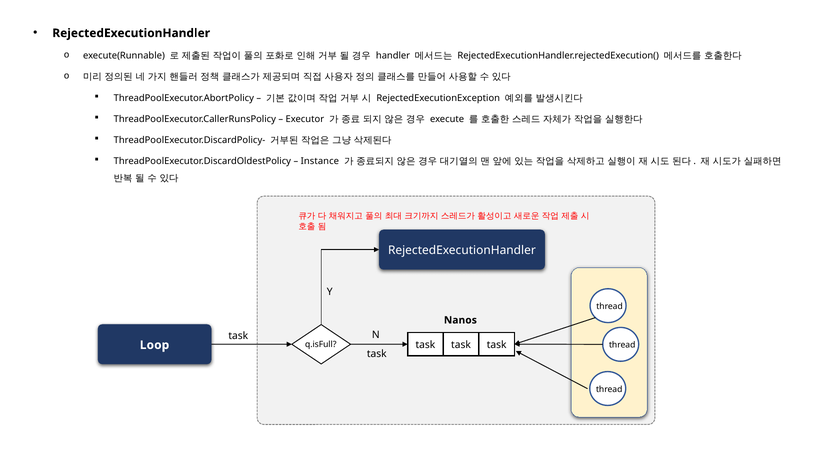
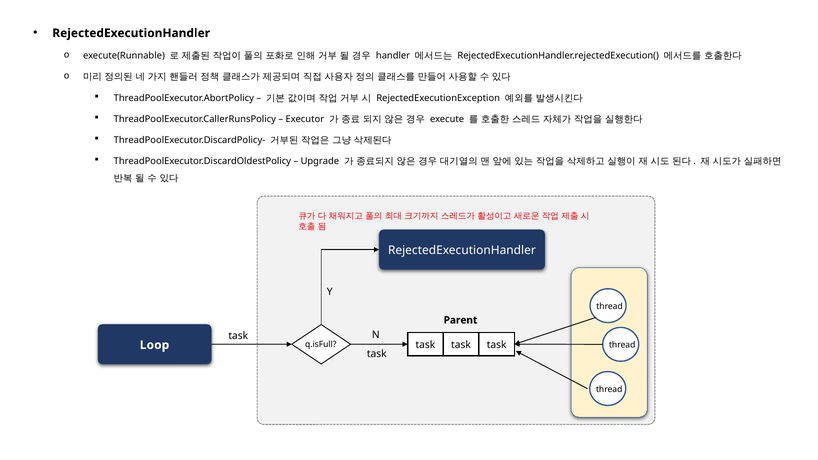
Instance: Instance -> Upgrade
Nanos: Nanos -> Parent
